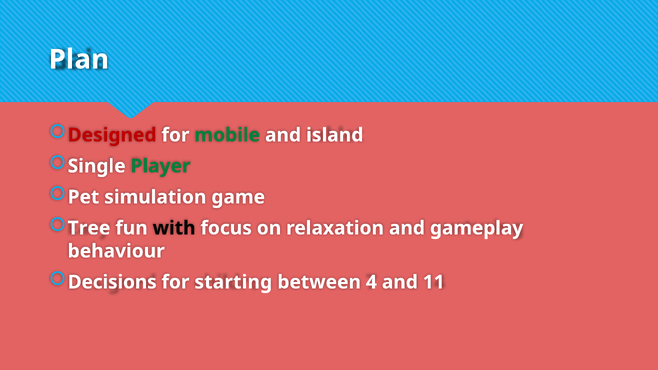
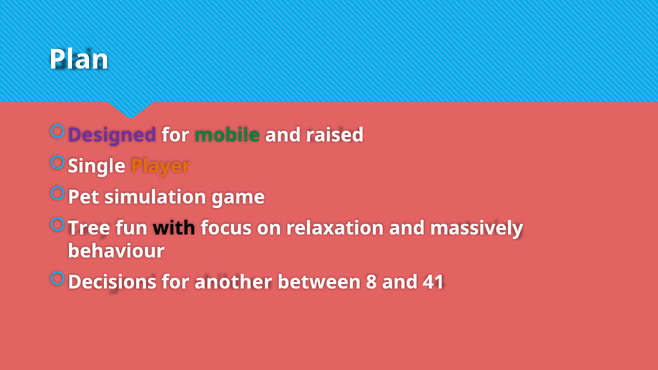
Designed colour: red -> purple
island: island -> raised
Player colour: green -> orange
gameplay: gameplay -> massively
starting: starting -> another
4: 4 -> 8
11: 11 -> 41
